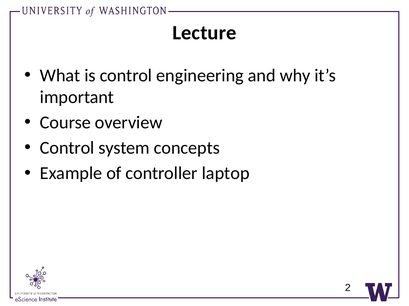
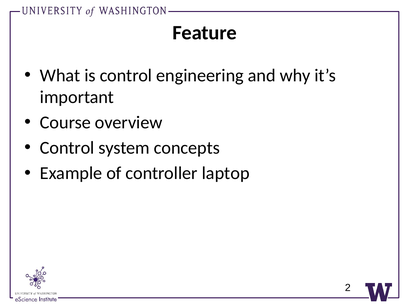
Lecture: Lecture -> Feature
